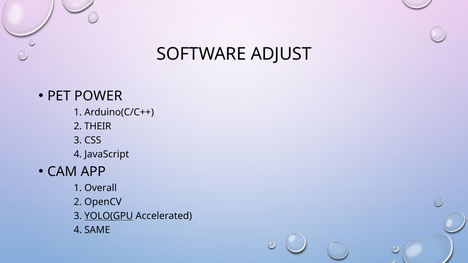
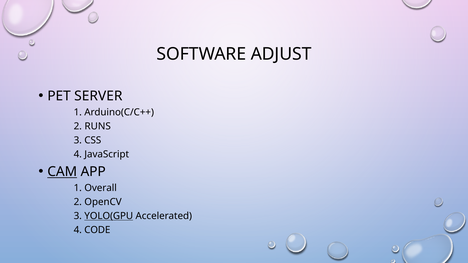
POWER: POWER -> SERVER
THEIR: THEIR -> RUNS
CAM underline: none -> present
SAME: SAME -> CODE
